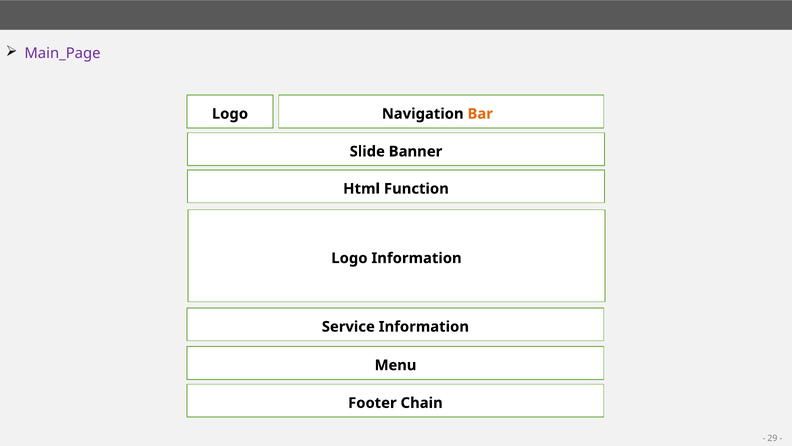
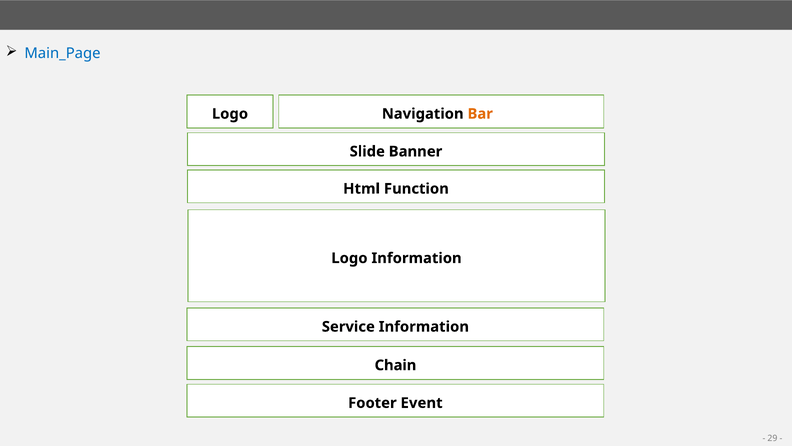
Main_Page colour: purple -> blue
Menu: Menu -> Chain
Chain: Chain -> Event
